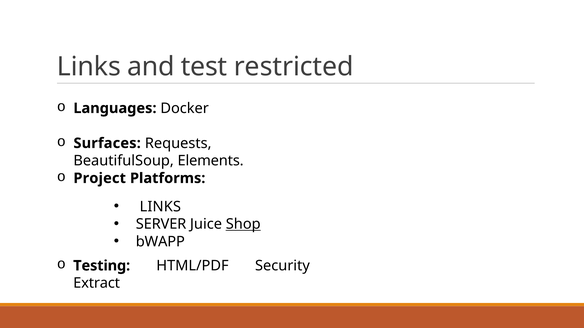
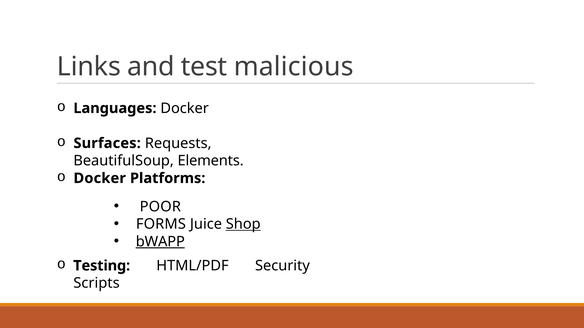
restricted: restricted -> malicious
Project at (100, 178): Project -> Docker
LINKS at (160, 207): LINKS -> POOR
SERVER: SERVER -> FORMS
bWAPP underline: none -> present
Extract: Extract -> Scripts
